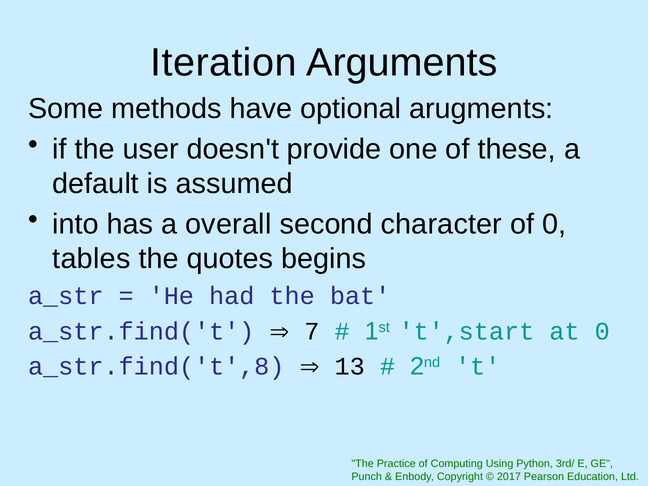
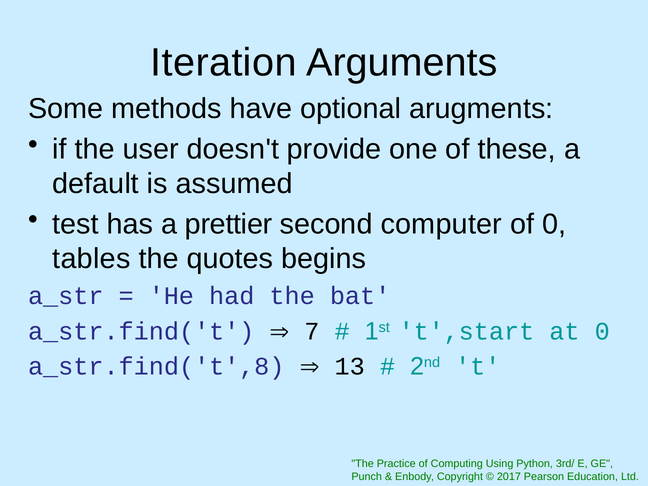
into: into -> test
overall: overall -> prettier
character: character -> computer
